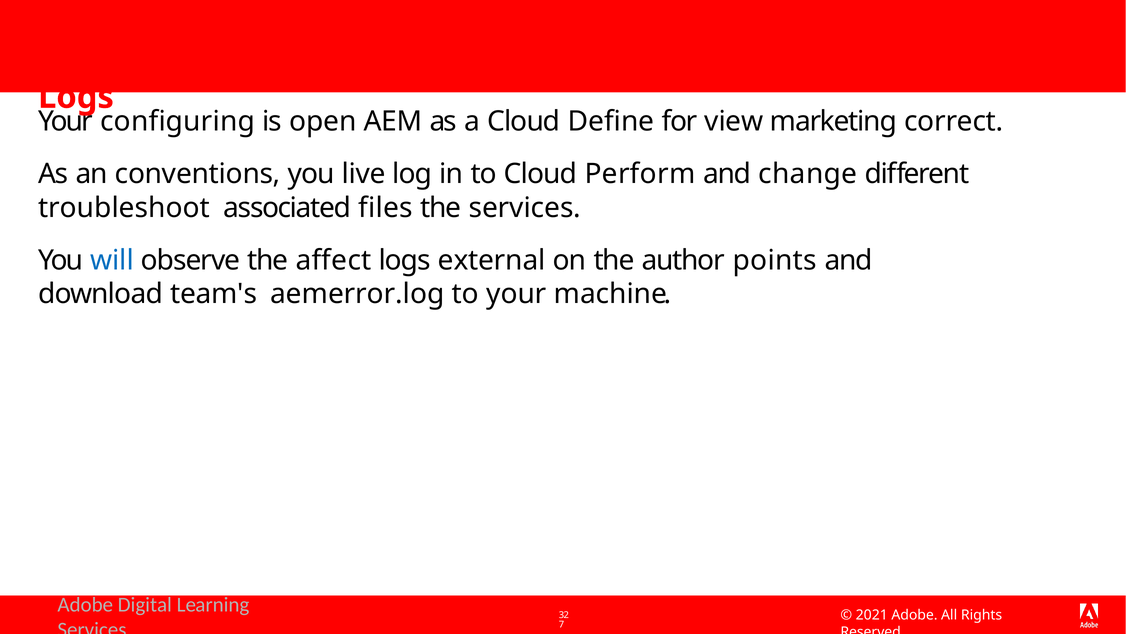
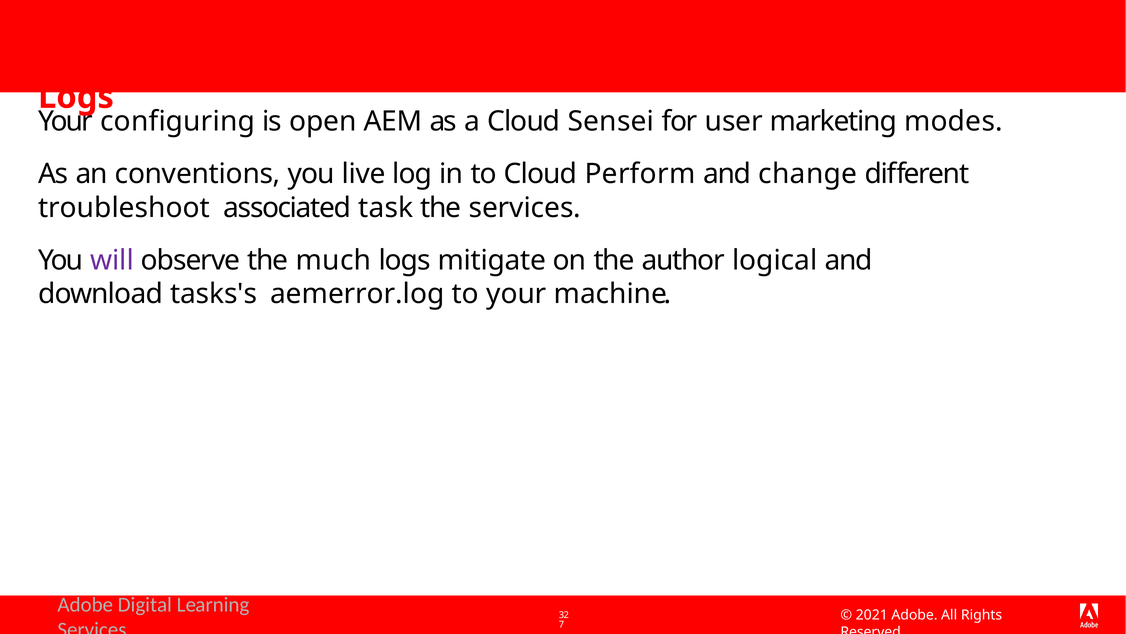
Define: Define -> Sensei
view: view -> user
correct: correct -> modes
files: files -> task
will colour: blue -> purple
affect: affect -> much
external: external -> mitigate
points: points -> logical
team's: team's -> tasks's
